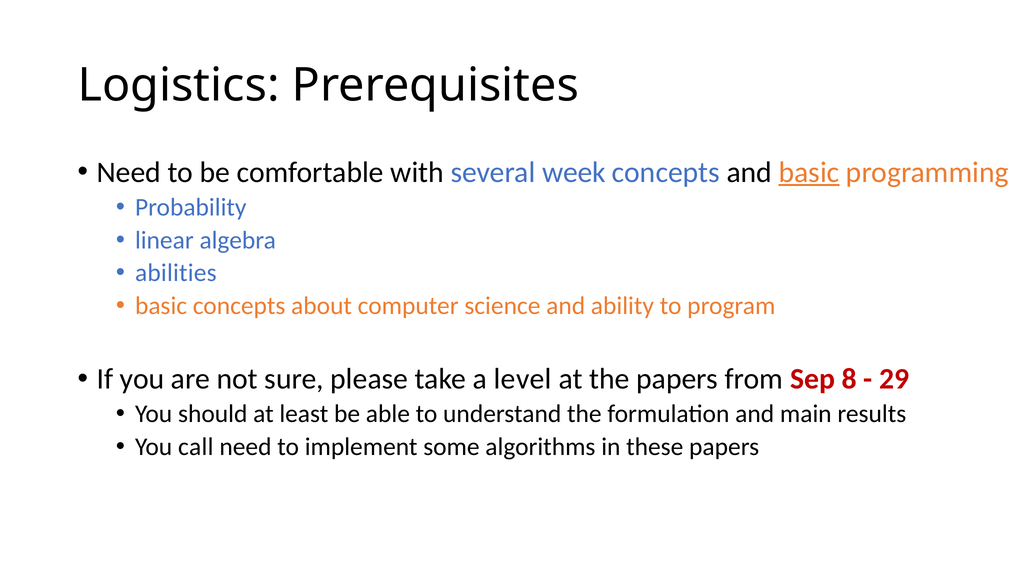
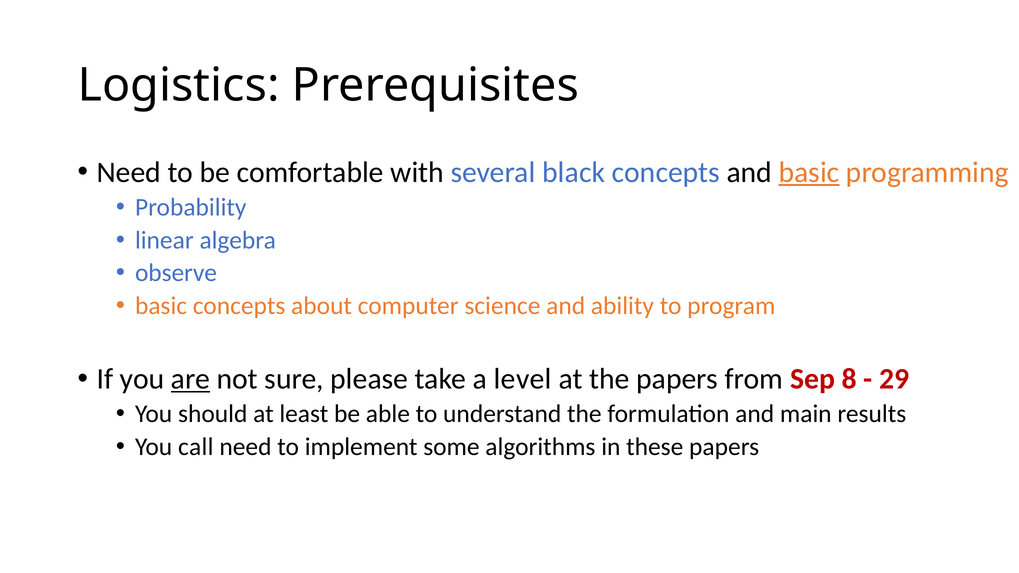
week: week -> black
abilities: abilities -> observe
are underline: none -> present
